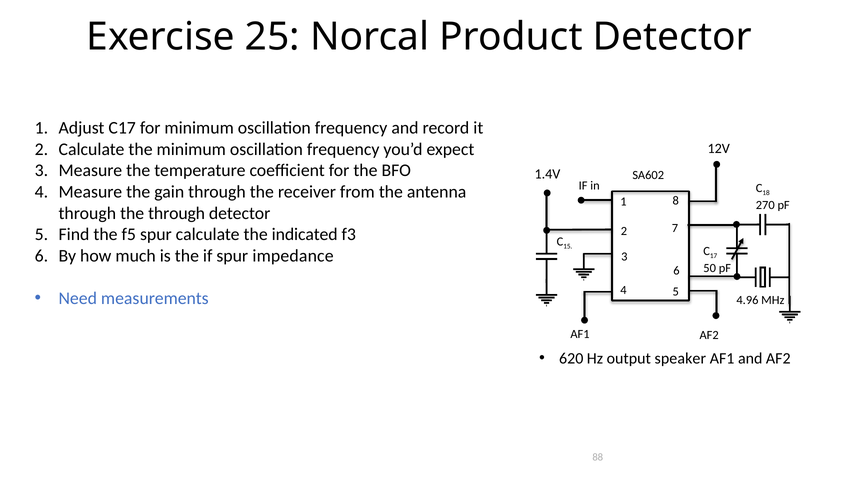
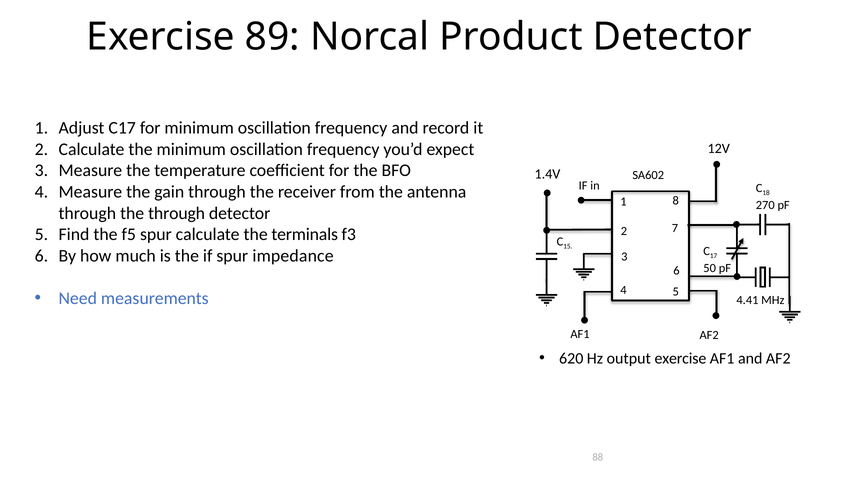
25: 25 -> 89
indicated: indicated -> terminals
4.96: 4.96 -> 4.41
output speaker: speaker -> exercise
